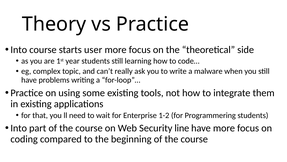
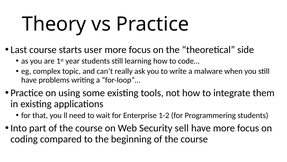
Into at (19, 49): Into -> Last
line: line -> sell
